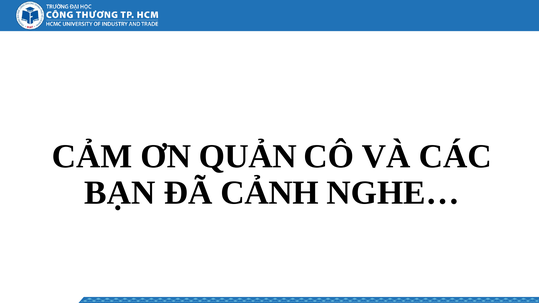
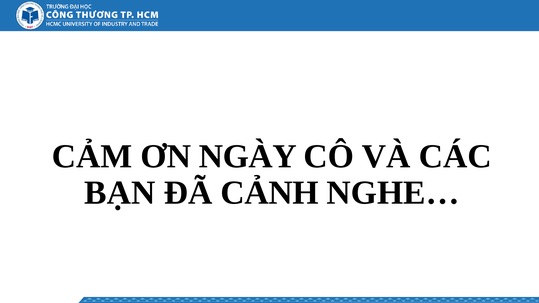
QUẢN: QUẢN -> NGÀY
